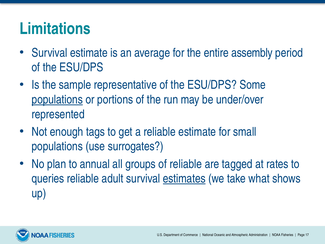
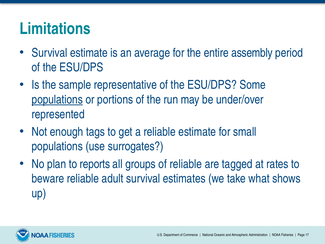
annual: annual -> reports
queries: queries -> beware
estimates underline: present -> none
